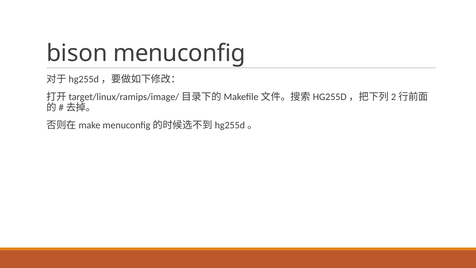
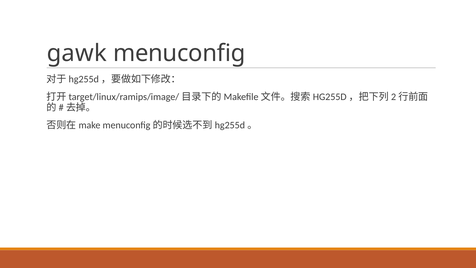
bison: bison -> gawk
